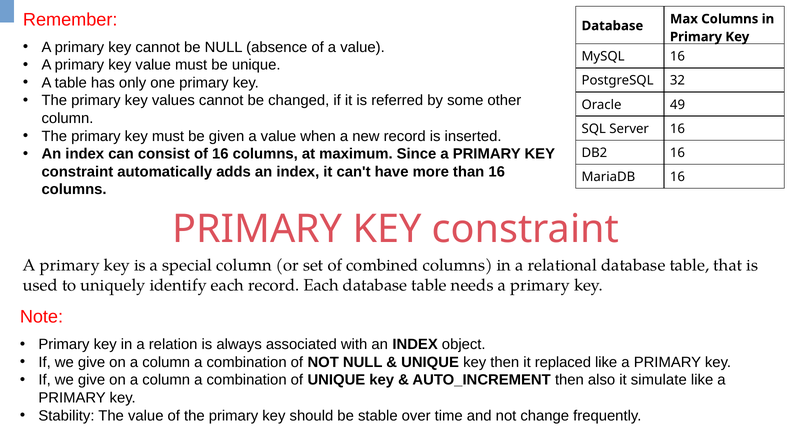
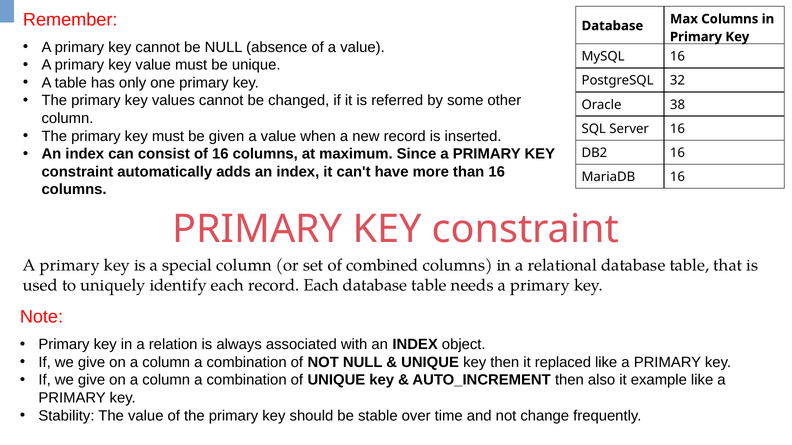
49: 49 -> 38
simulate: simulate -> example
